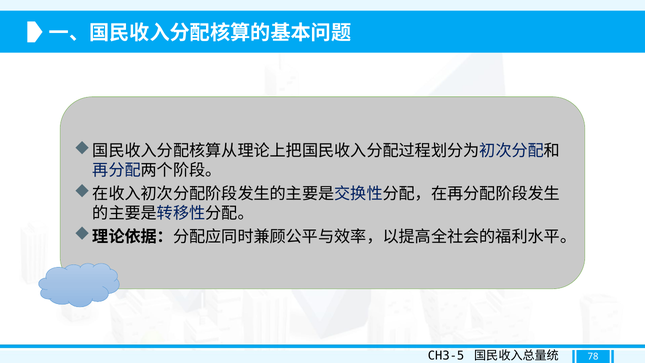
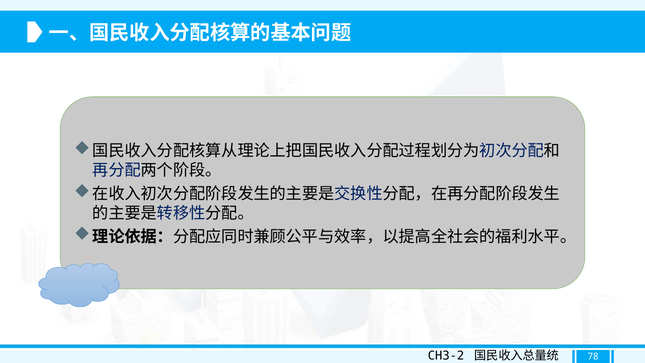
CH3-5: CH3-5 -> CH3-2
